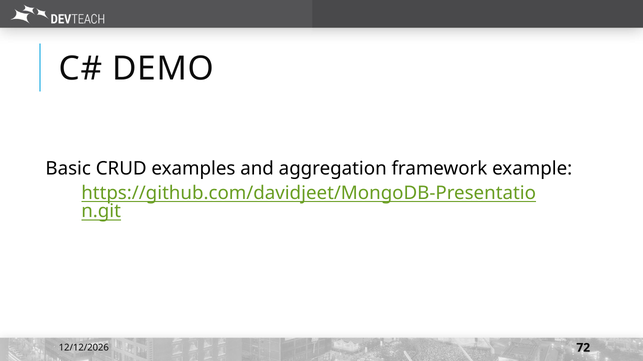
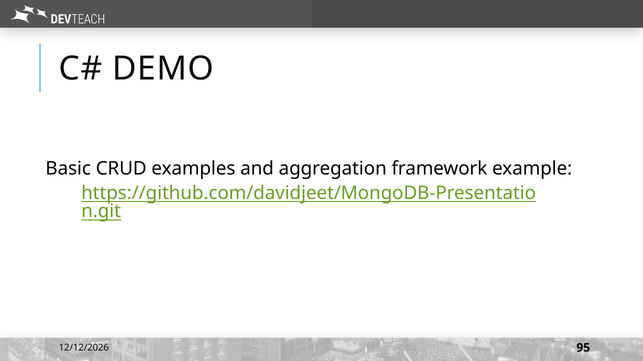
72: 72 -> 95
